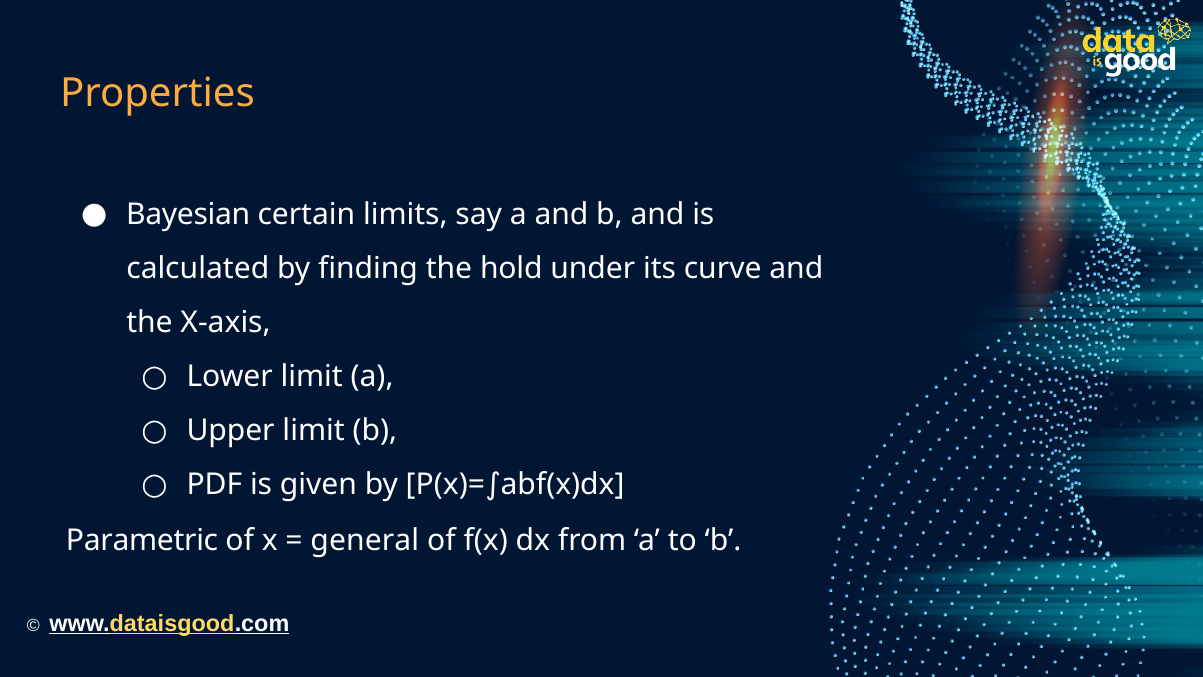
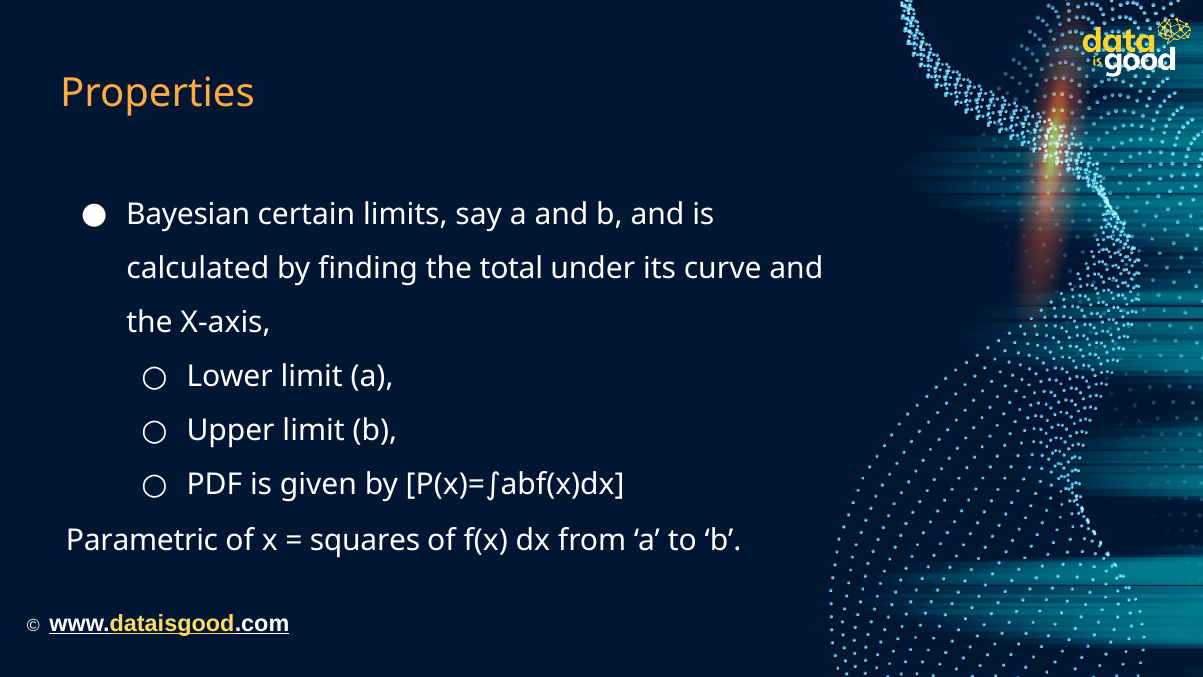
hold: hold -> total
general: general -> squares
